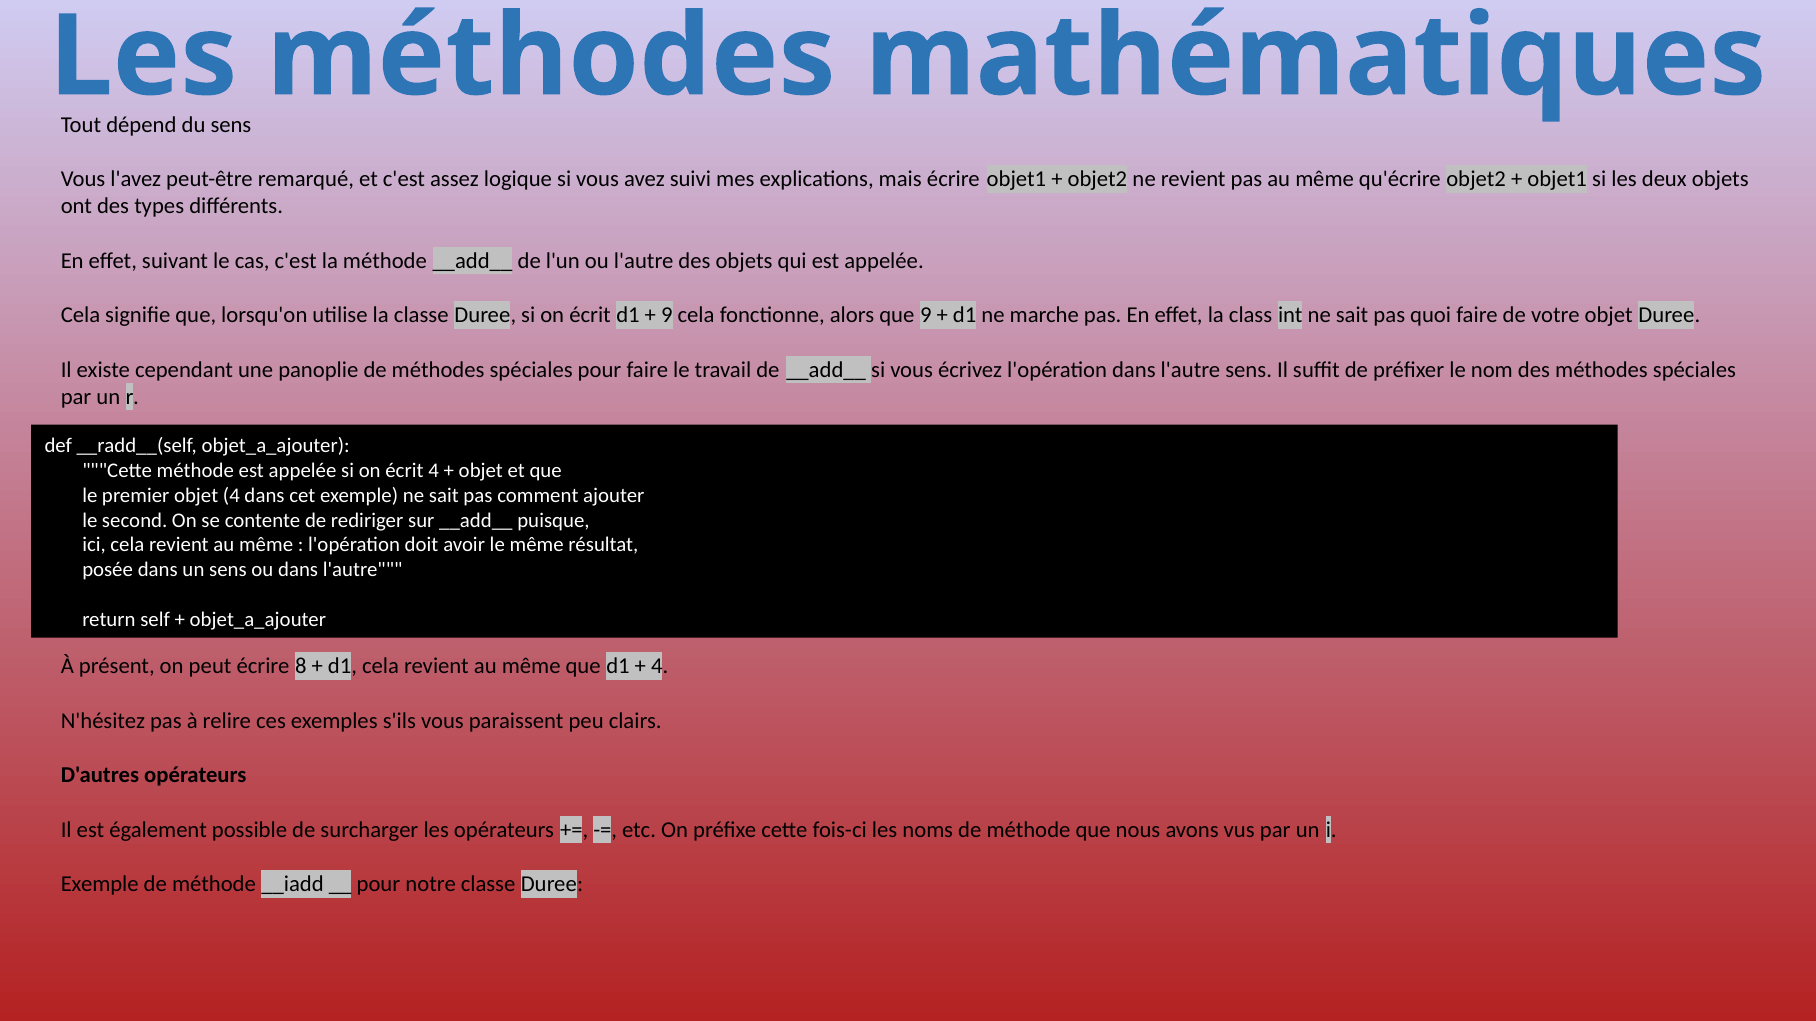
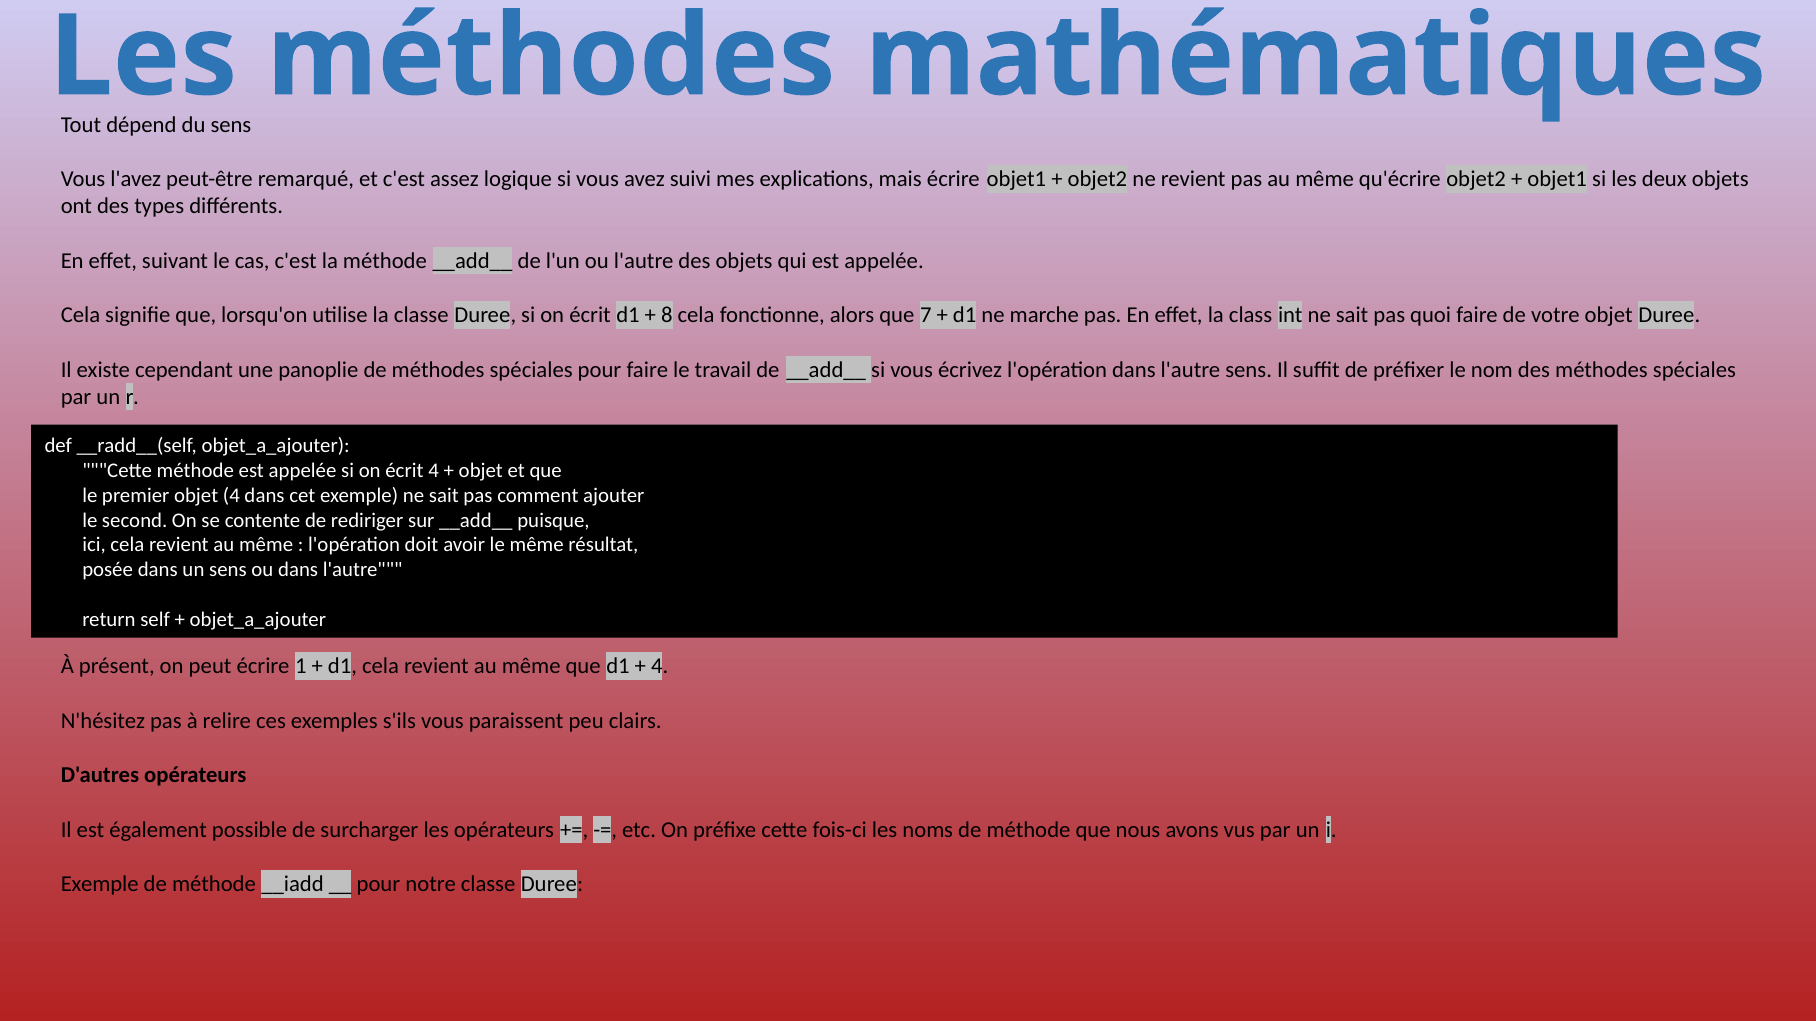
9 at (667, 315): 9 -> 8
que 9: 9 -> 7
8: 8 -> 1
